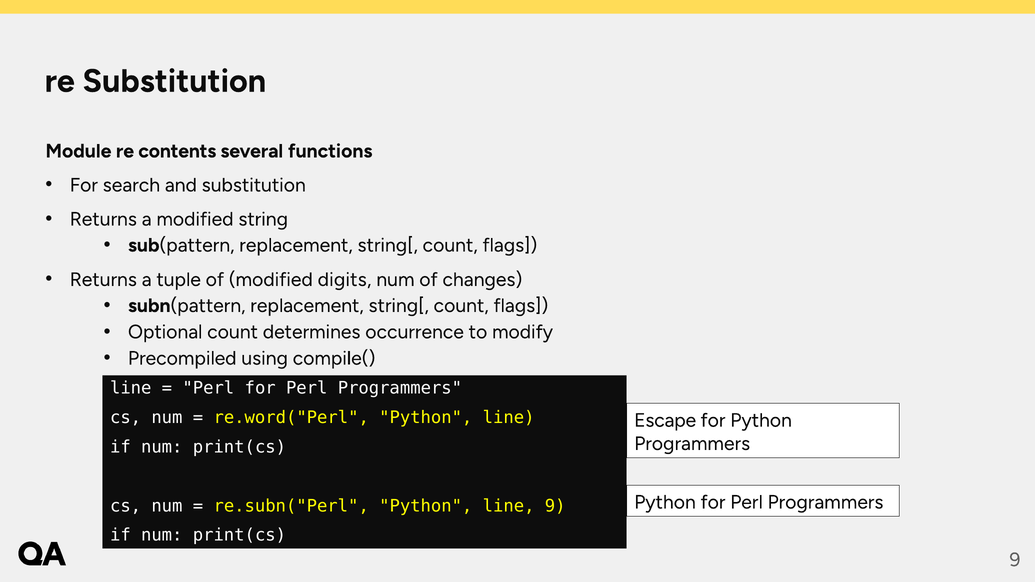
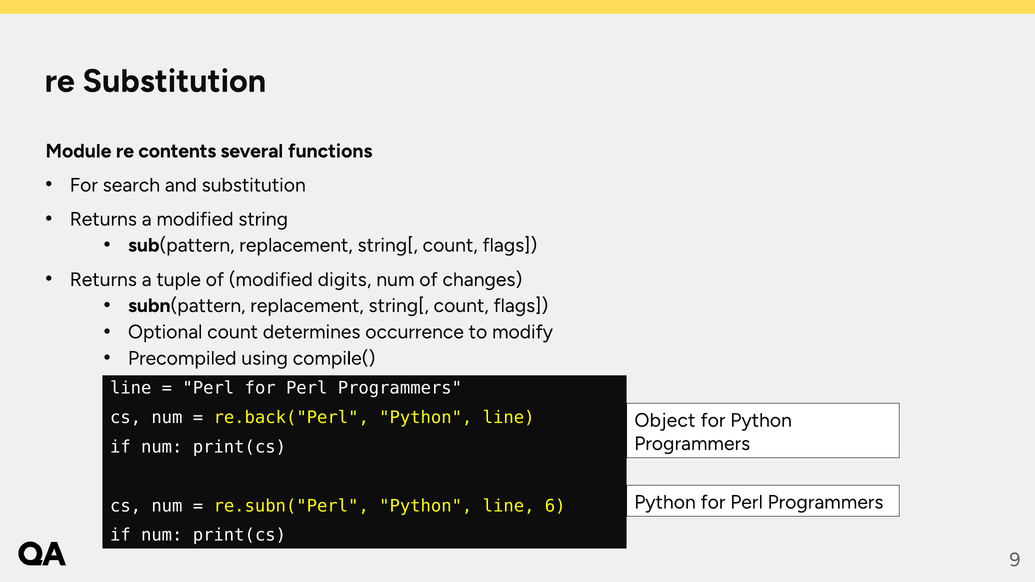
re.word("Perl: re.word("Perl -> re.back("Perl
Escape: Escape -> Object
line 9: 9 -> 6
